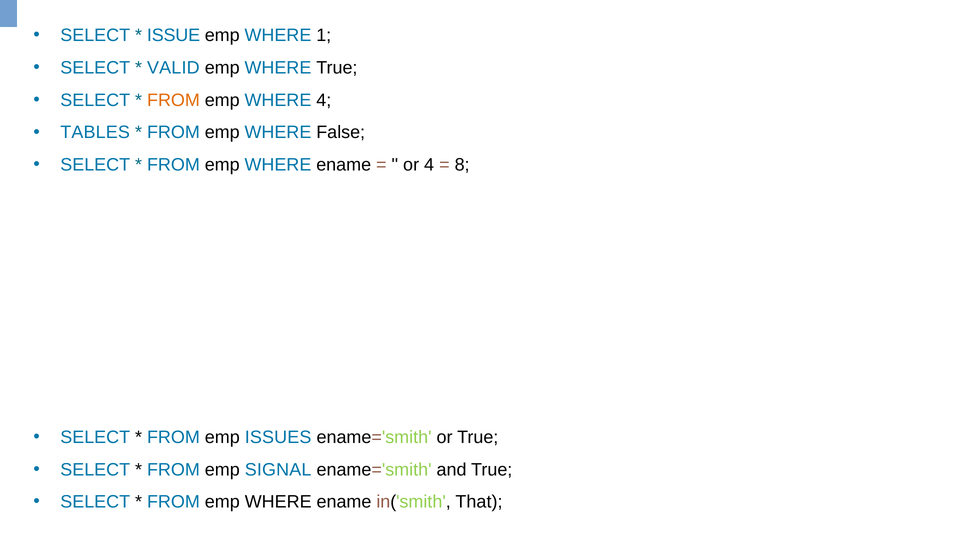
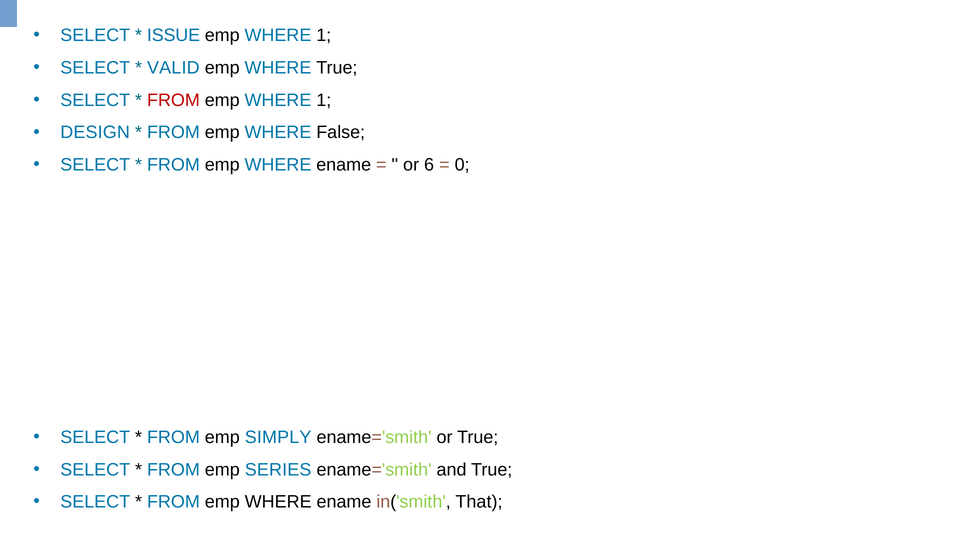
FROM at (173, 100) colour: orange -> red
4 at (324, 100): 4 -> 1
TABLES: TABLES -> DESIGN
or 4: 4 -> 6
8: 8 -> 0
ISSUES: ISSUES -> SIMPLY
SIGNAL: SIGNAL -> SERIES
